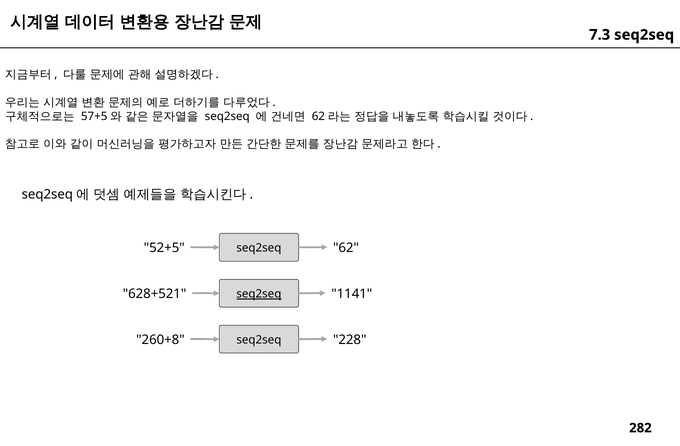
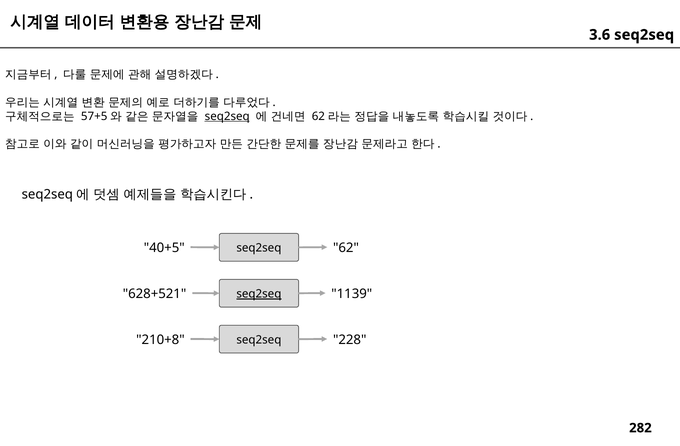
7.3: 7.3 -> 3.6
seq2seq at (227, 116) underline: none -> present
52+5: 52+5 -> 40+5
1141: 1141 -> 1139
260+8: 260+8 -> 210+8
